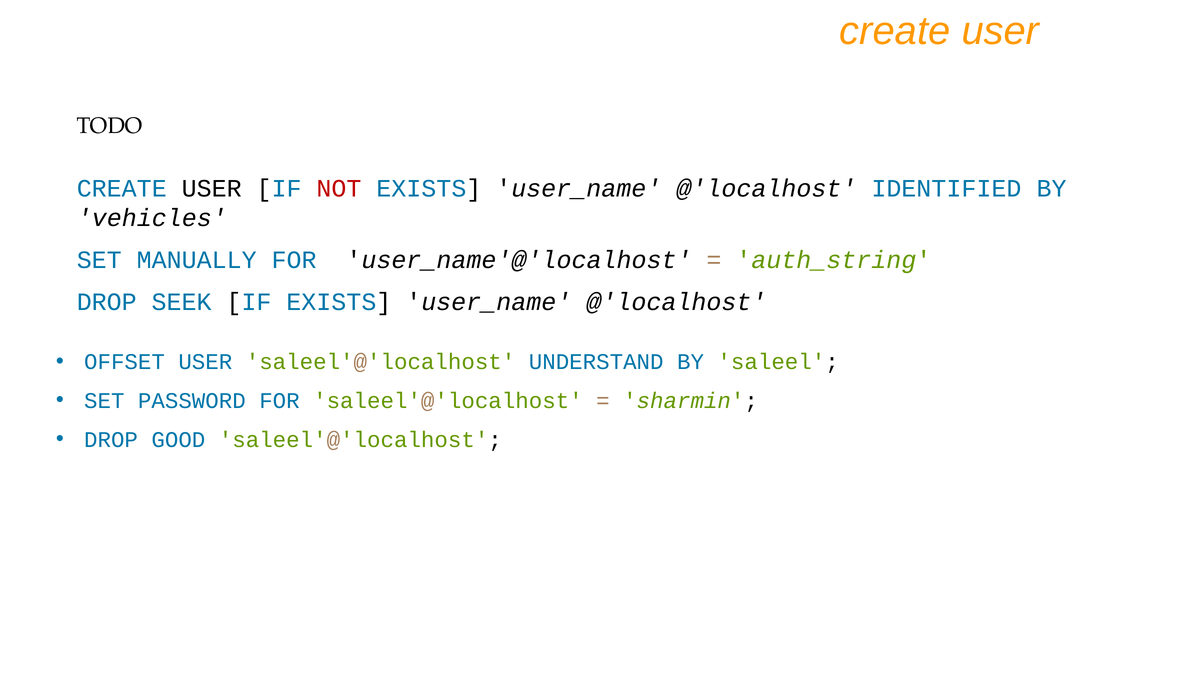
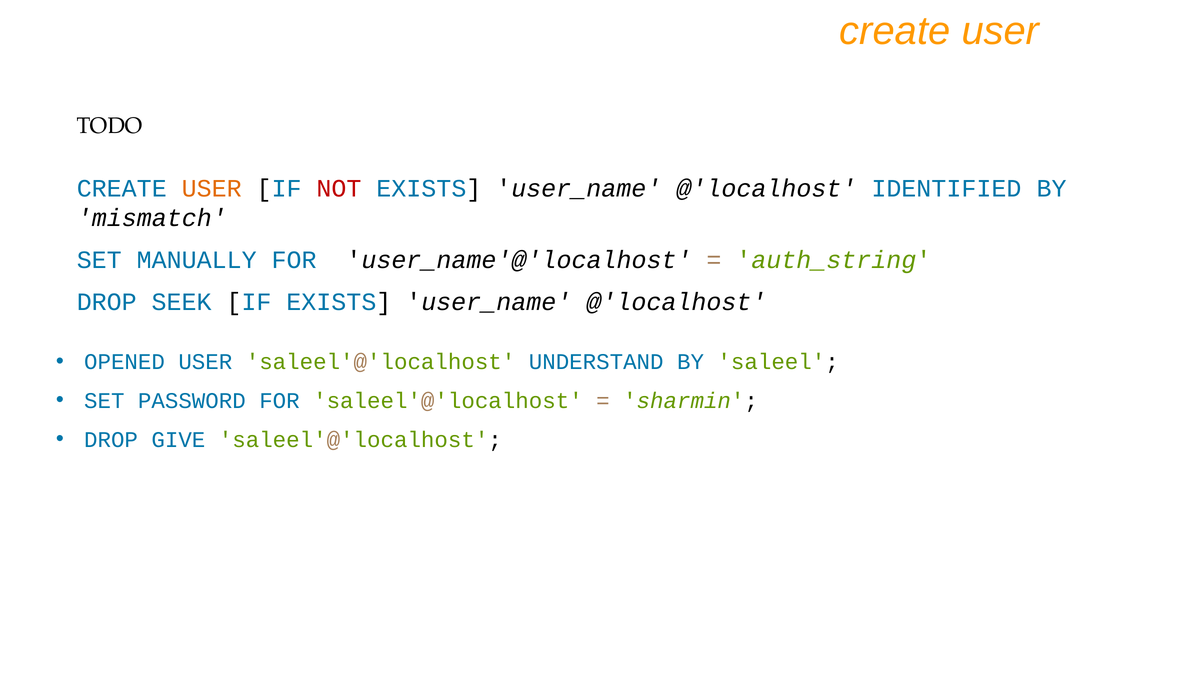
USER at (212, 188) colour: black -> orange
vehicles: vehicles -> mismatch
OFFSET: OFFSET -> OPENED
GOOD: GOOD -> GIVE
